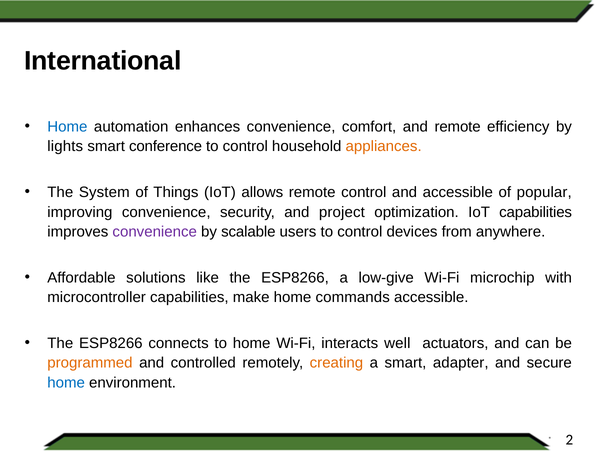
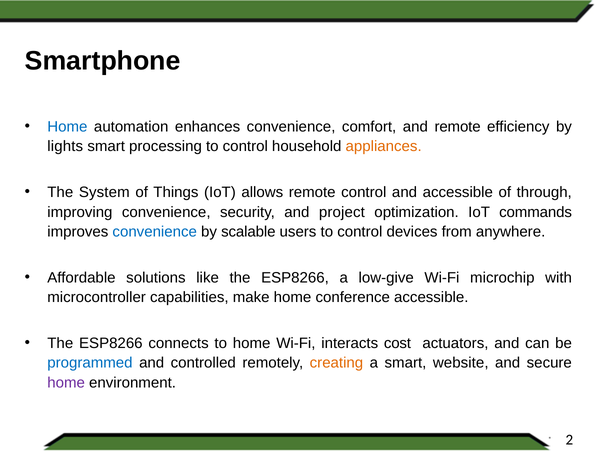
International: International -> Smartphone
conference: conference -> processing
popular: popular -> through
IoT capabilities: capabilities -> commands
convenience at (155, 232) colour: purple -> blue
commands: commands -> conference
well: well -> cost
programmed colour: orange -> blue
adapter: adapter -> website
home at (66, 383) colour: blue -> purple
